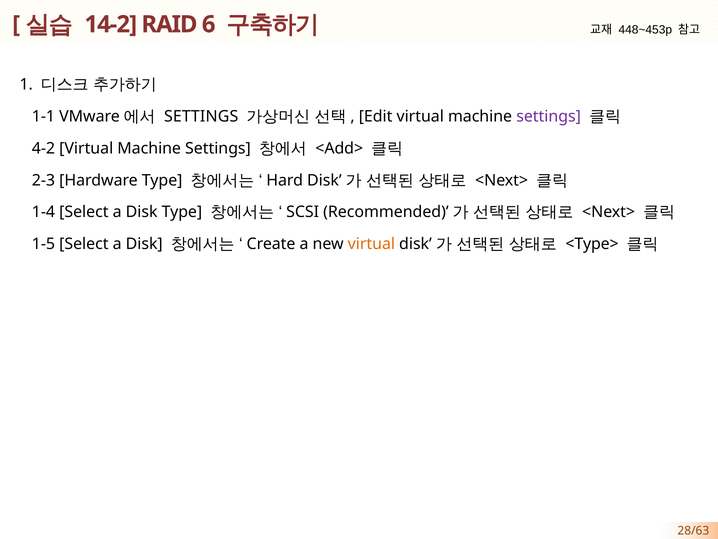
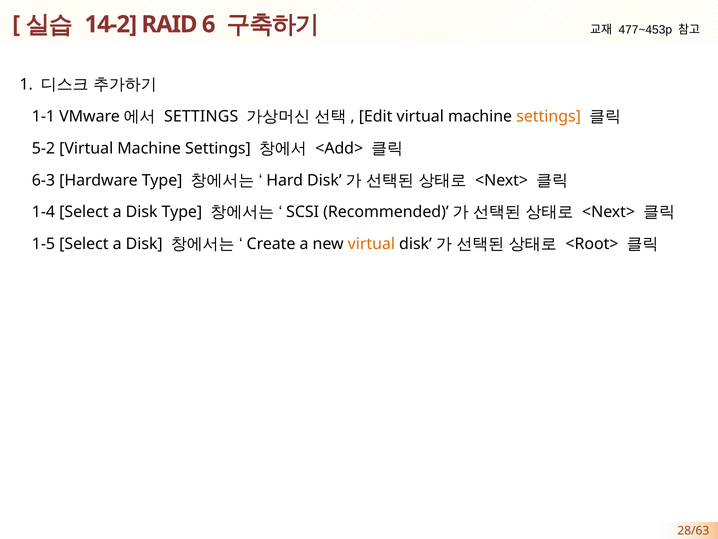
448~453p: 448~453p -> 477~453p
settings at (549, 116) colour: purple -> orange
4-2: 4-2 -> 5-2
2-3: 2-3 -> 6-3
<Type>: <Type> -> <Root>
